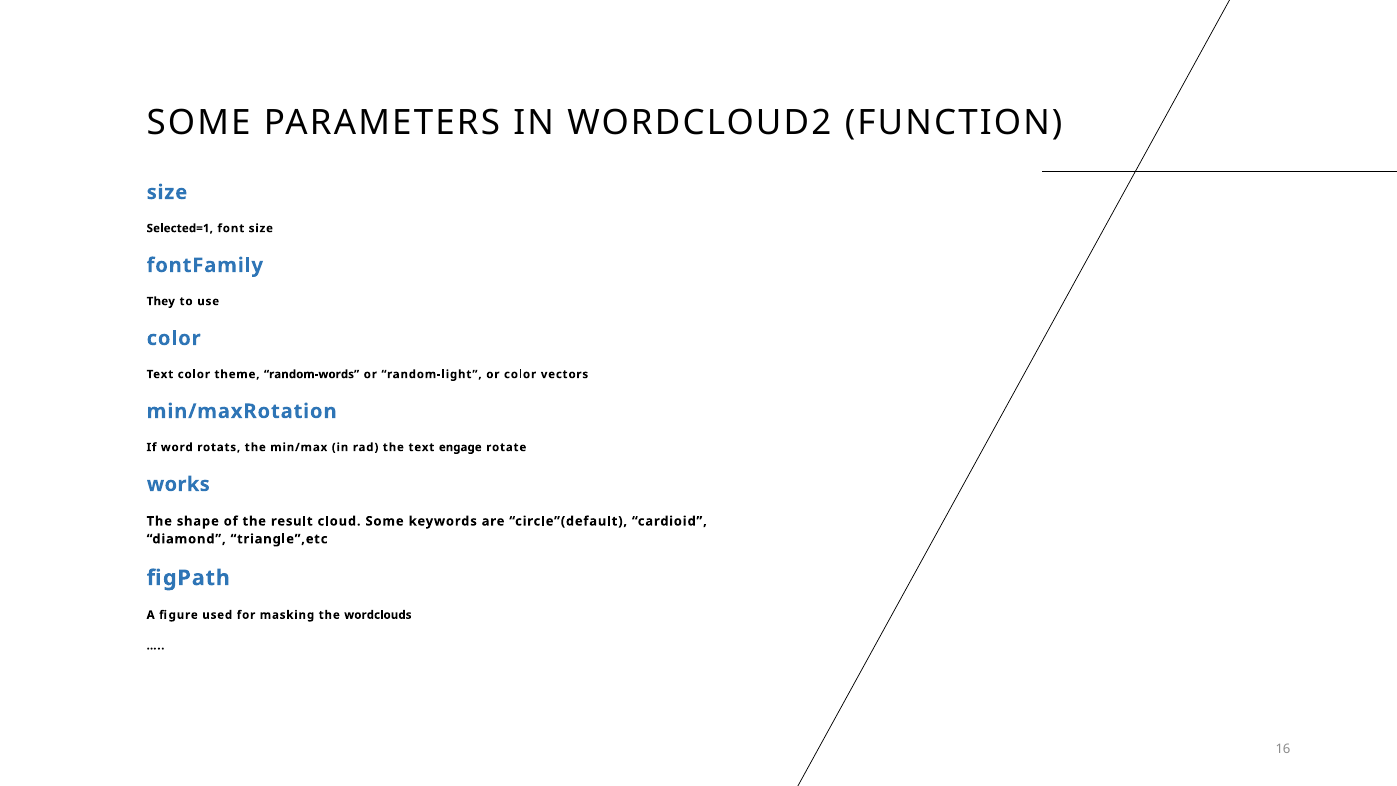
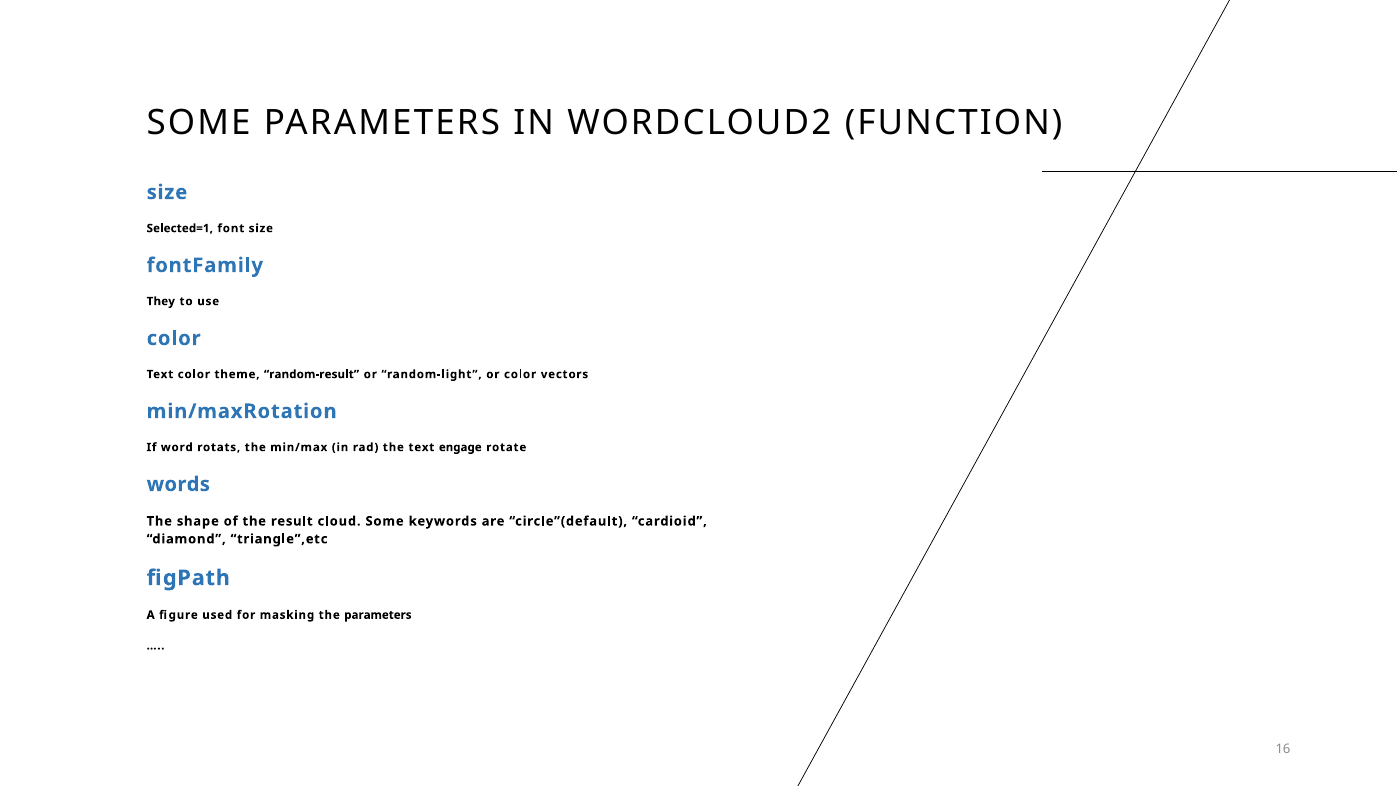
random-words: random-words -> random-result
works: works -> words
the wordclouds: wordclouds -> parameters
